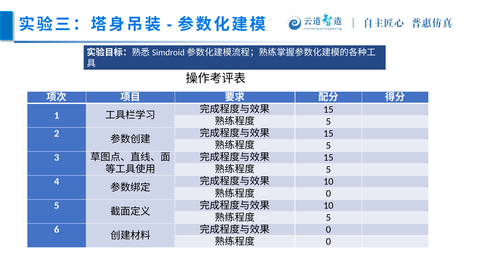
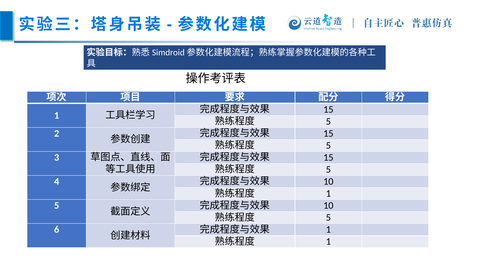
0 at (328, 194): 0 -> 1
0 at (328, 230): 0 -> 1
0 at (328, 242): 0 -> 1
